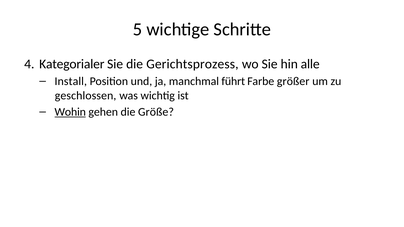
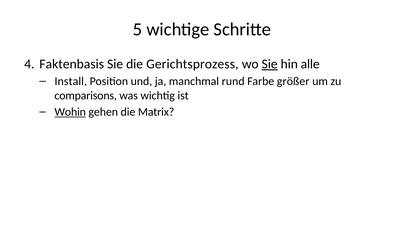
Kategorialer: Kategorialer -> Faktenbasis
Sie at (270, 64) underline: none -> present
führt: führt -> rund
geschlossen: geschlossen -> comparisons
Größe: Größe -> Matrix
